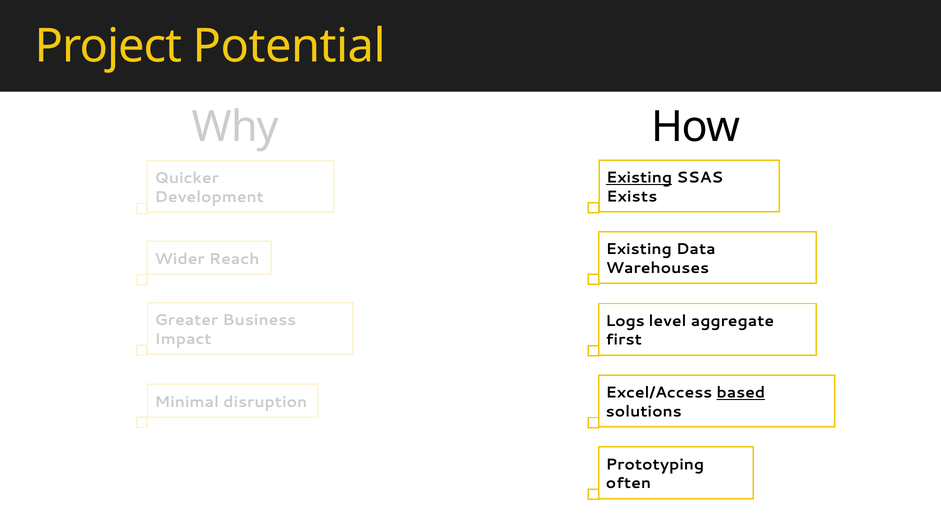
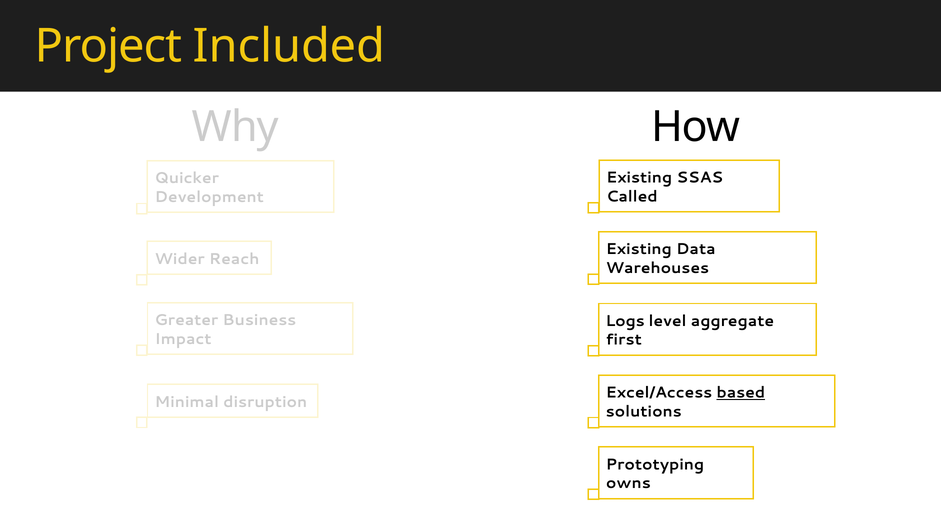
Potential: Potential -> Included
Existing at (639, 178) underline: present -> none
Exists: Exists -> Called
often: often -> owns
